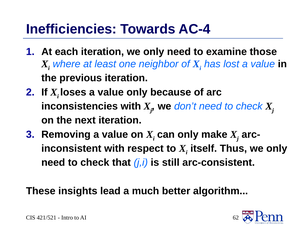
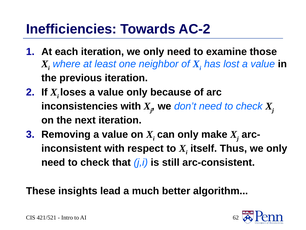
AC-4: AC-4 -> AC-2
